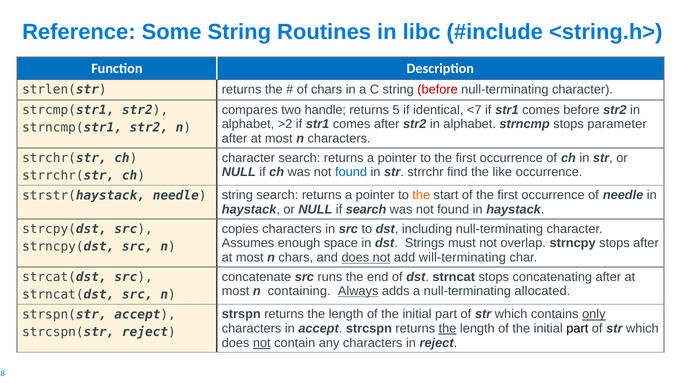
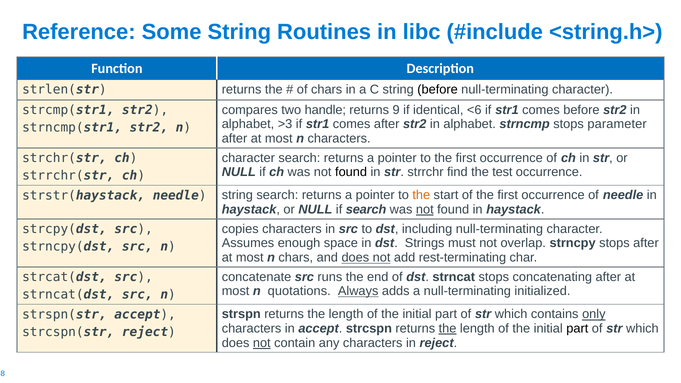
before at (438, 89) colour: red -> black
5: 5 -> 9
<7: <7 -> <6
>2: >2 -> >3
found at (351, 172) colour: blue -> black
like: like -> test
not at (425, 210) underline: none -> present
will-terminating: will-terminating -> rest-terminating
containing: containing -> quotations
allocated: allocated -> initialized
